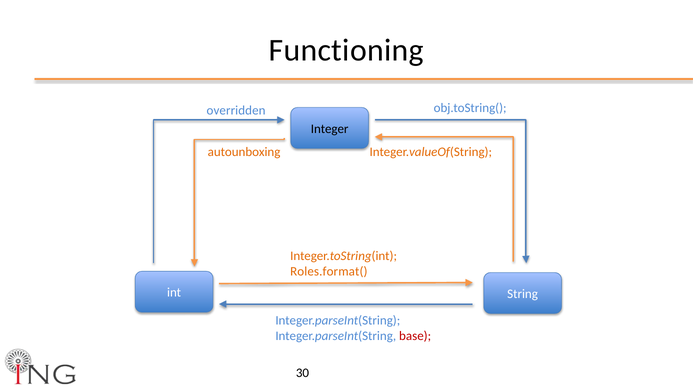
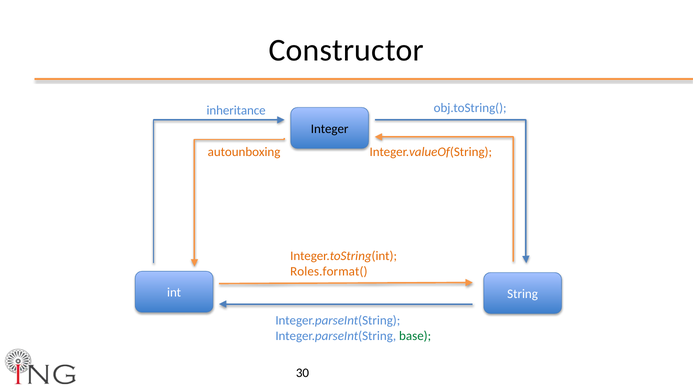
Functioning: Functioning -> Constructor
overridden: overridden -> inheritance
base colour: red -> green
